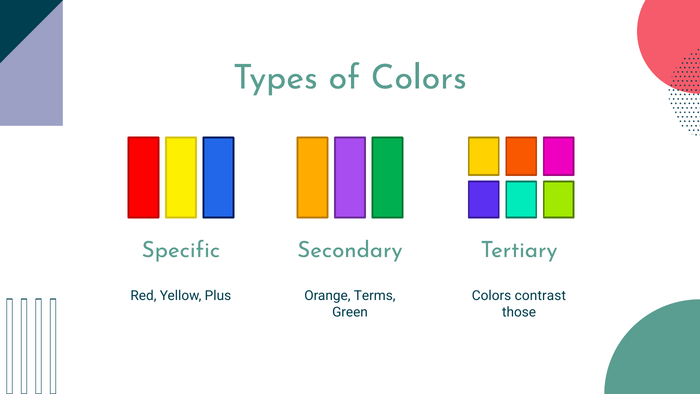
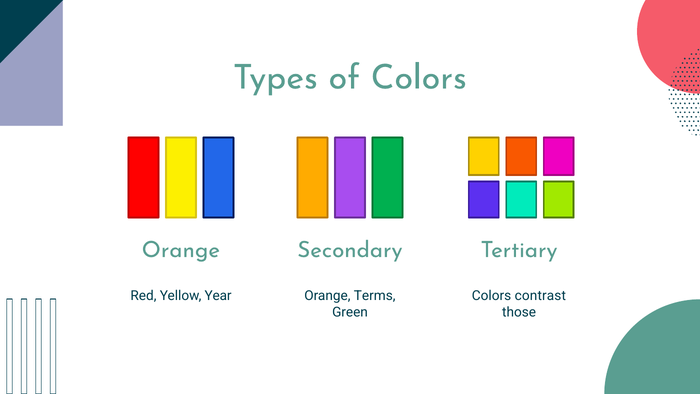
Specific at (181, 250): Specific -> Orange
Plus: Plus -> Year
